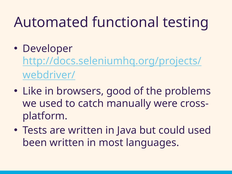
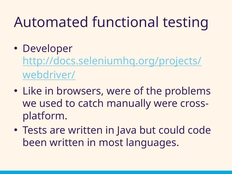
browsers good: good -> were
could used: used -> code
